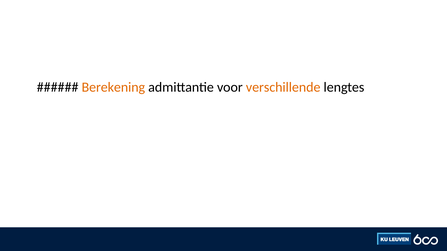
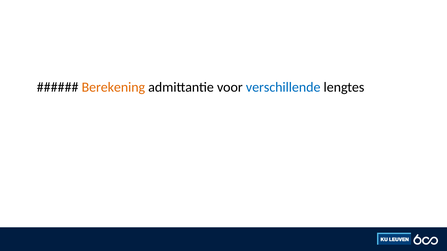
verschillende colour: orange -> blue
